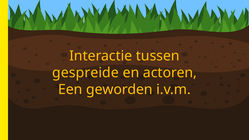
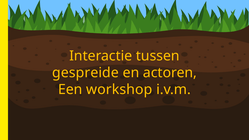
geworden: geworden -> workshop
